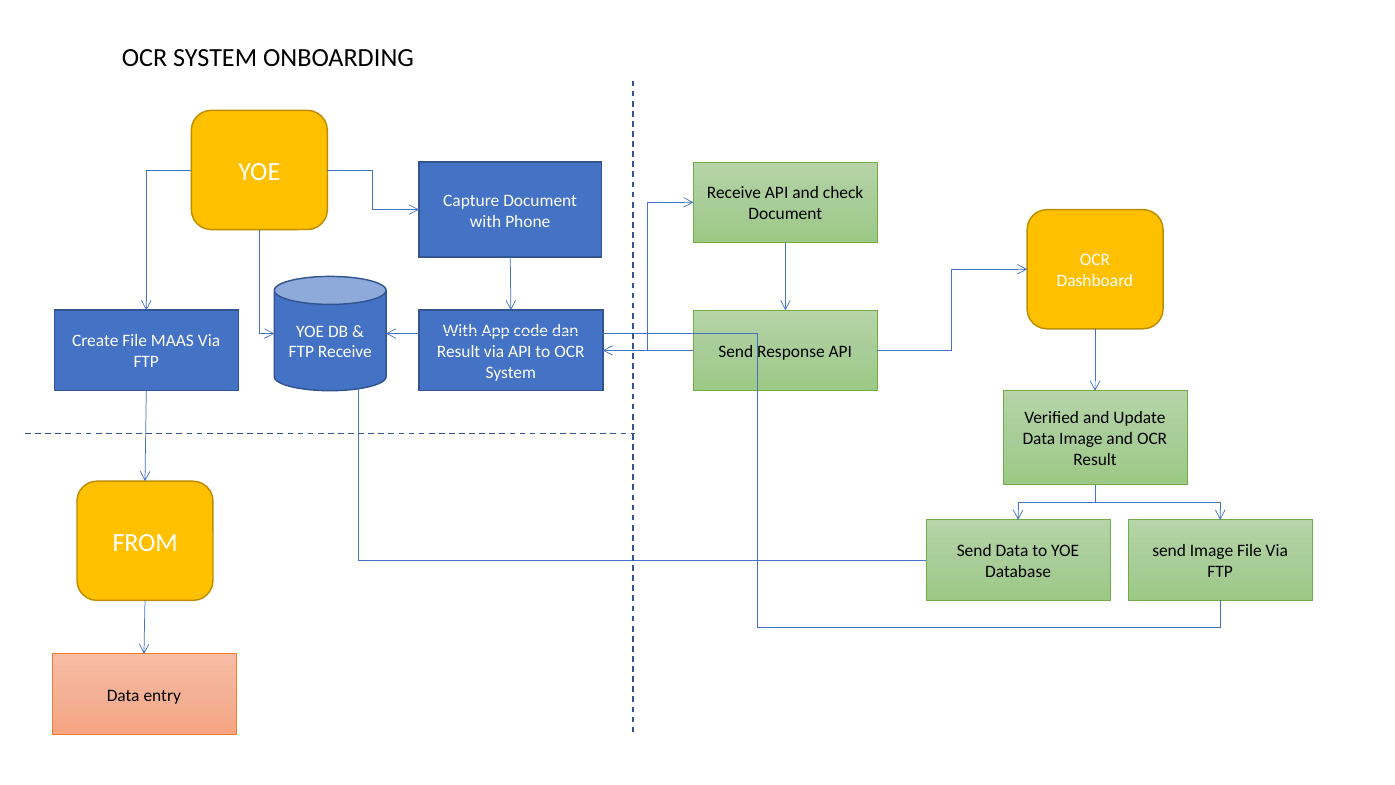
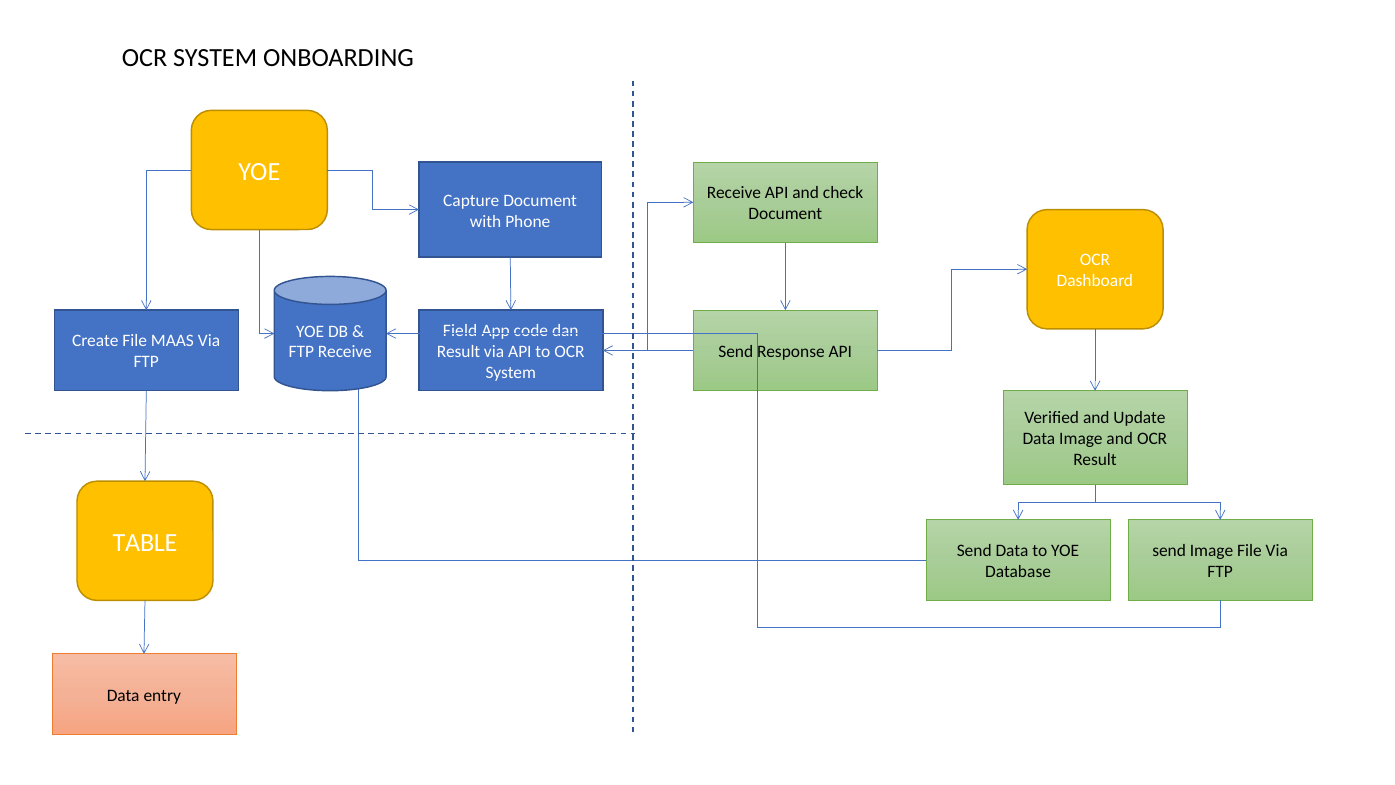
With at (460, 331): With -> Field
FROM: FROM -> TABLE
